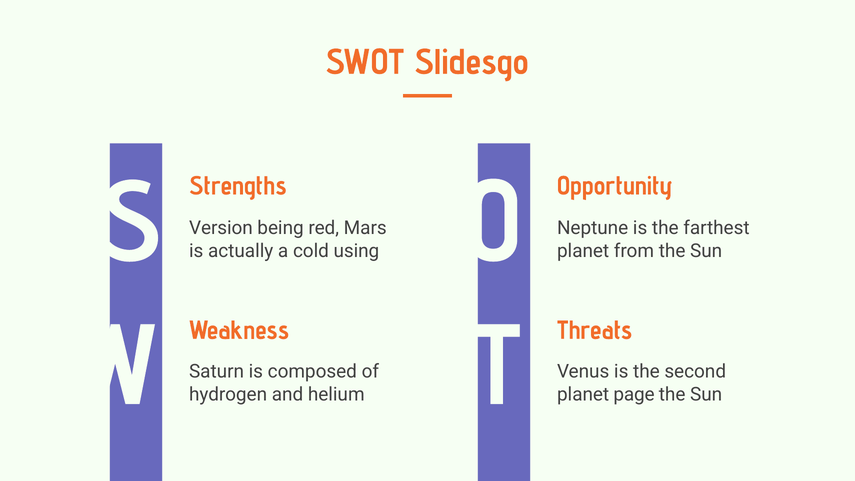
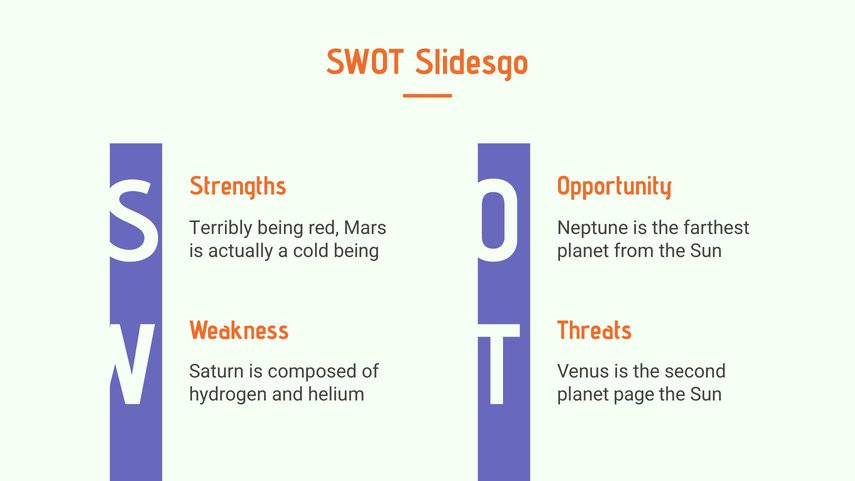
Version: Version -> Terribly
cold using: using -> being
